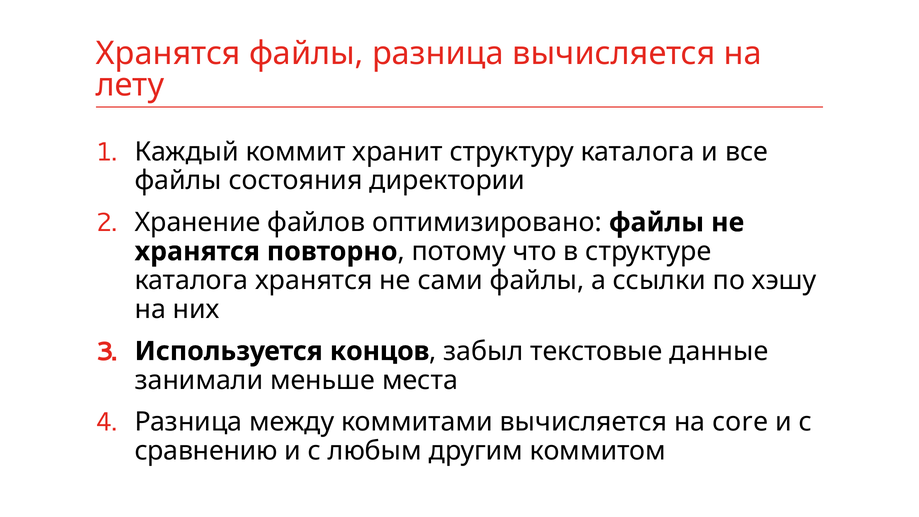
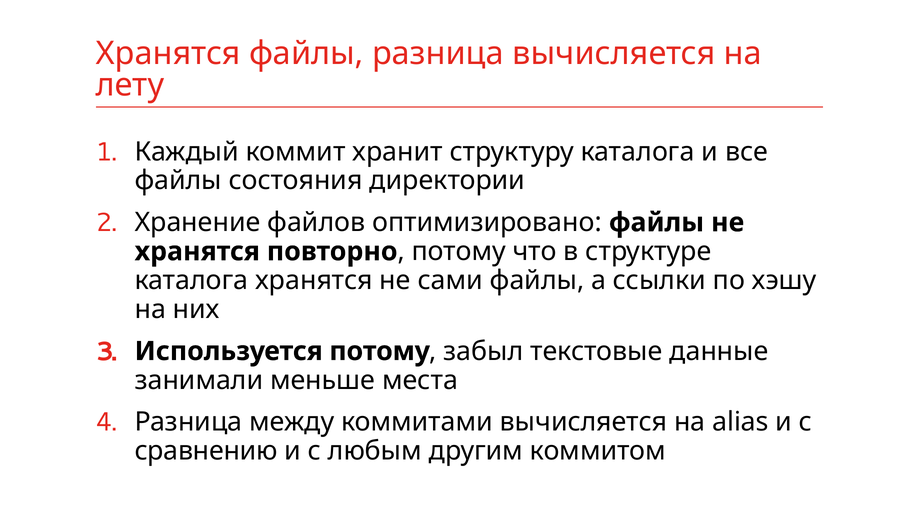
Используется концов: концов -> потому
core: core -> alias
